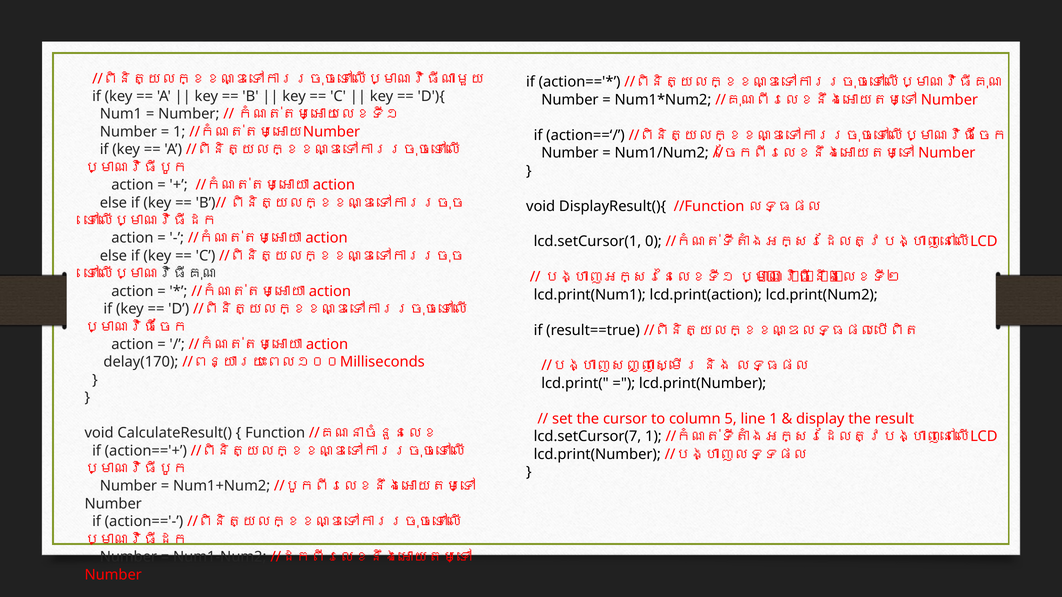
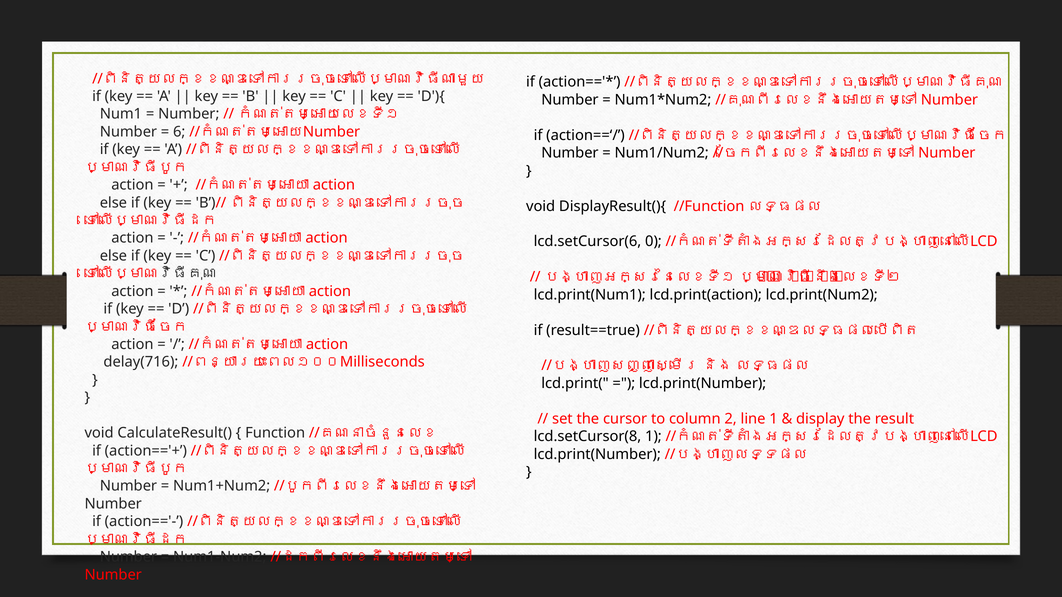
1 at (179, 132): 1 -> 6
lcd.setCursor(1: lcd.setCursor(1 -> lcd.setCursor(6
delay(170: delay(170 -> delay(716
5: 5 -> 2
lcd.setCursor(7: lcd.setCursor(7 -> lcd.setCursor(8
